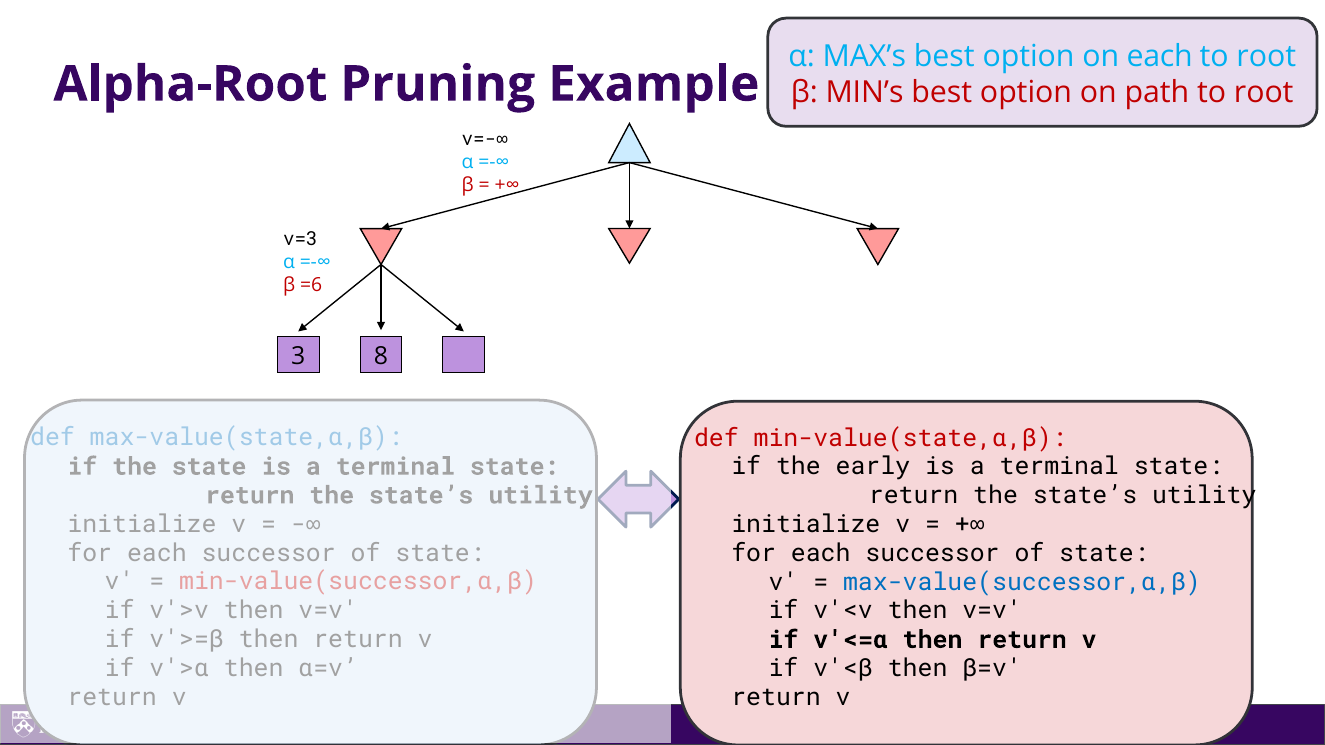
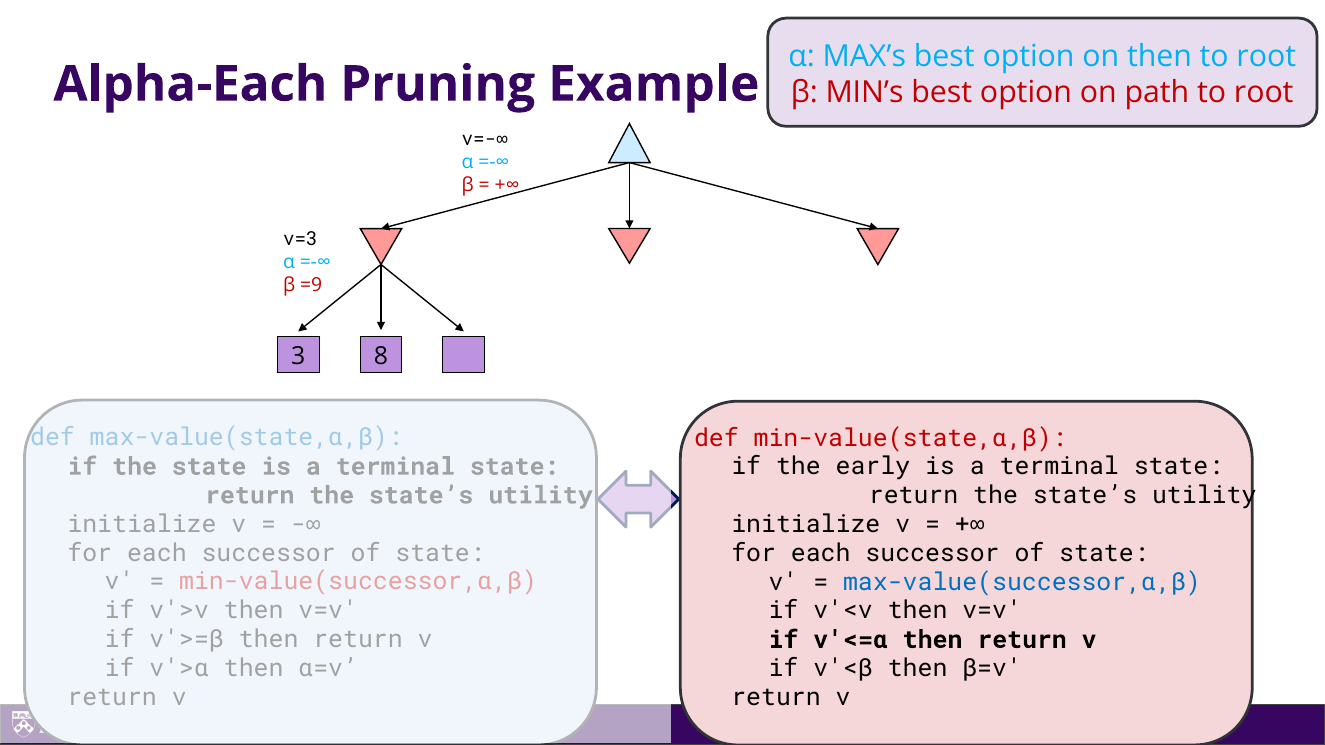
on each: each -> then
Alpha-Root: Alpha-Root -> Alpha-Each
=6: =6 -> =9
